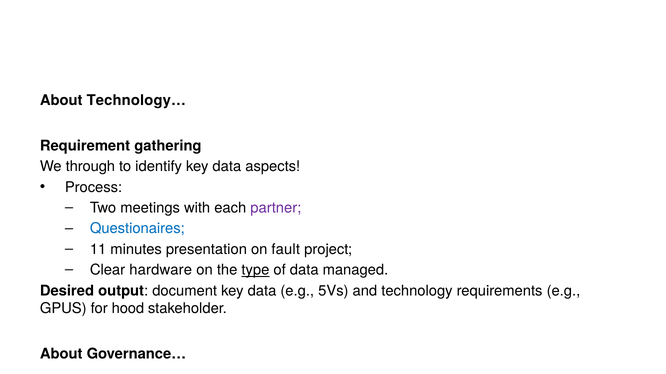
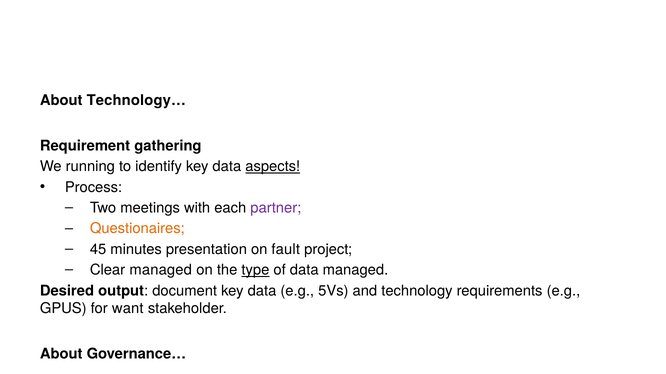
We through: through -> running
aspects at (273, 167) underline: none -> present
Questionaires colour: blue -> orange
11: 11 -> 45
Clear hardware: hardware -> managed
hood: hood -> want
